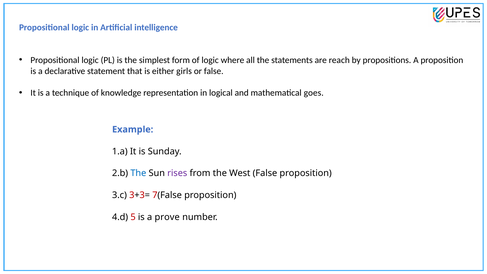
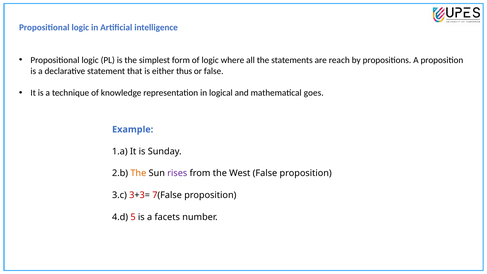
girls: girls -> thus
The at (138, 173) colour: blue -> orange
prove: prove -> facets
